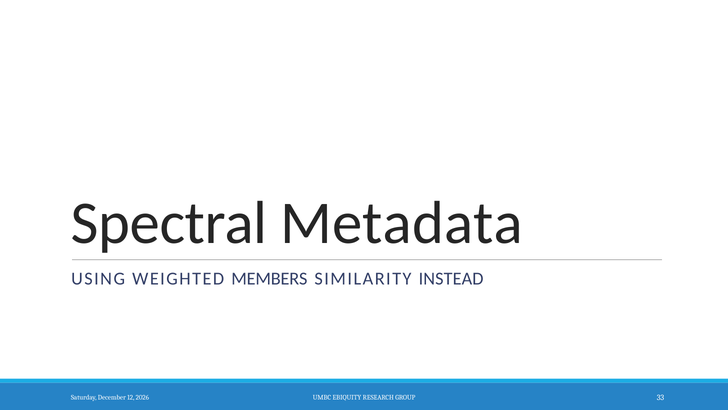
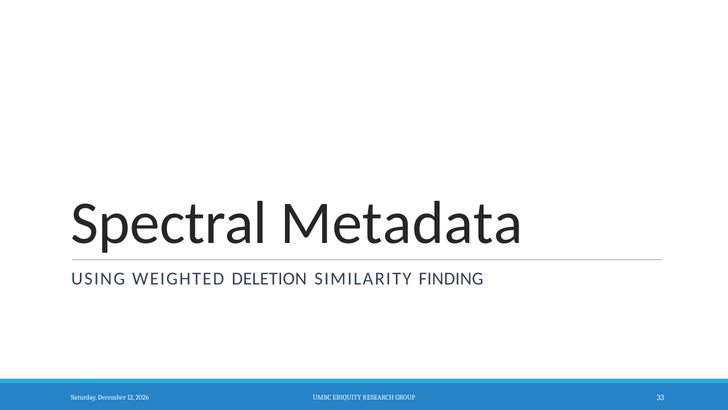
MEMBERS: MEMBERS -> DELETION
INSTEAD: INSTEAD -> FINDING
